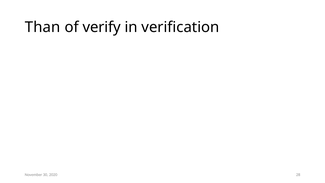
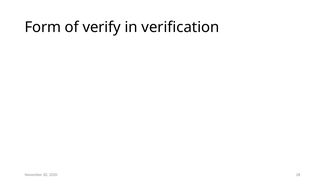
Than: Than -> Form
